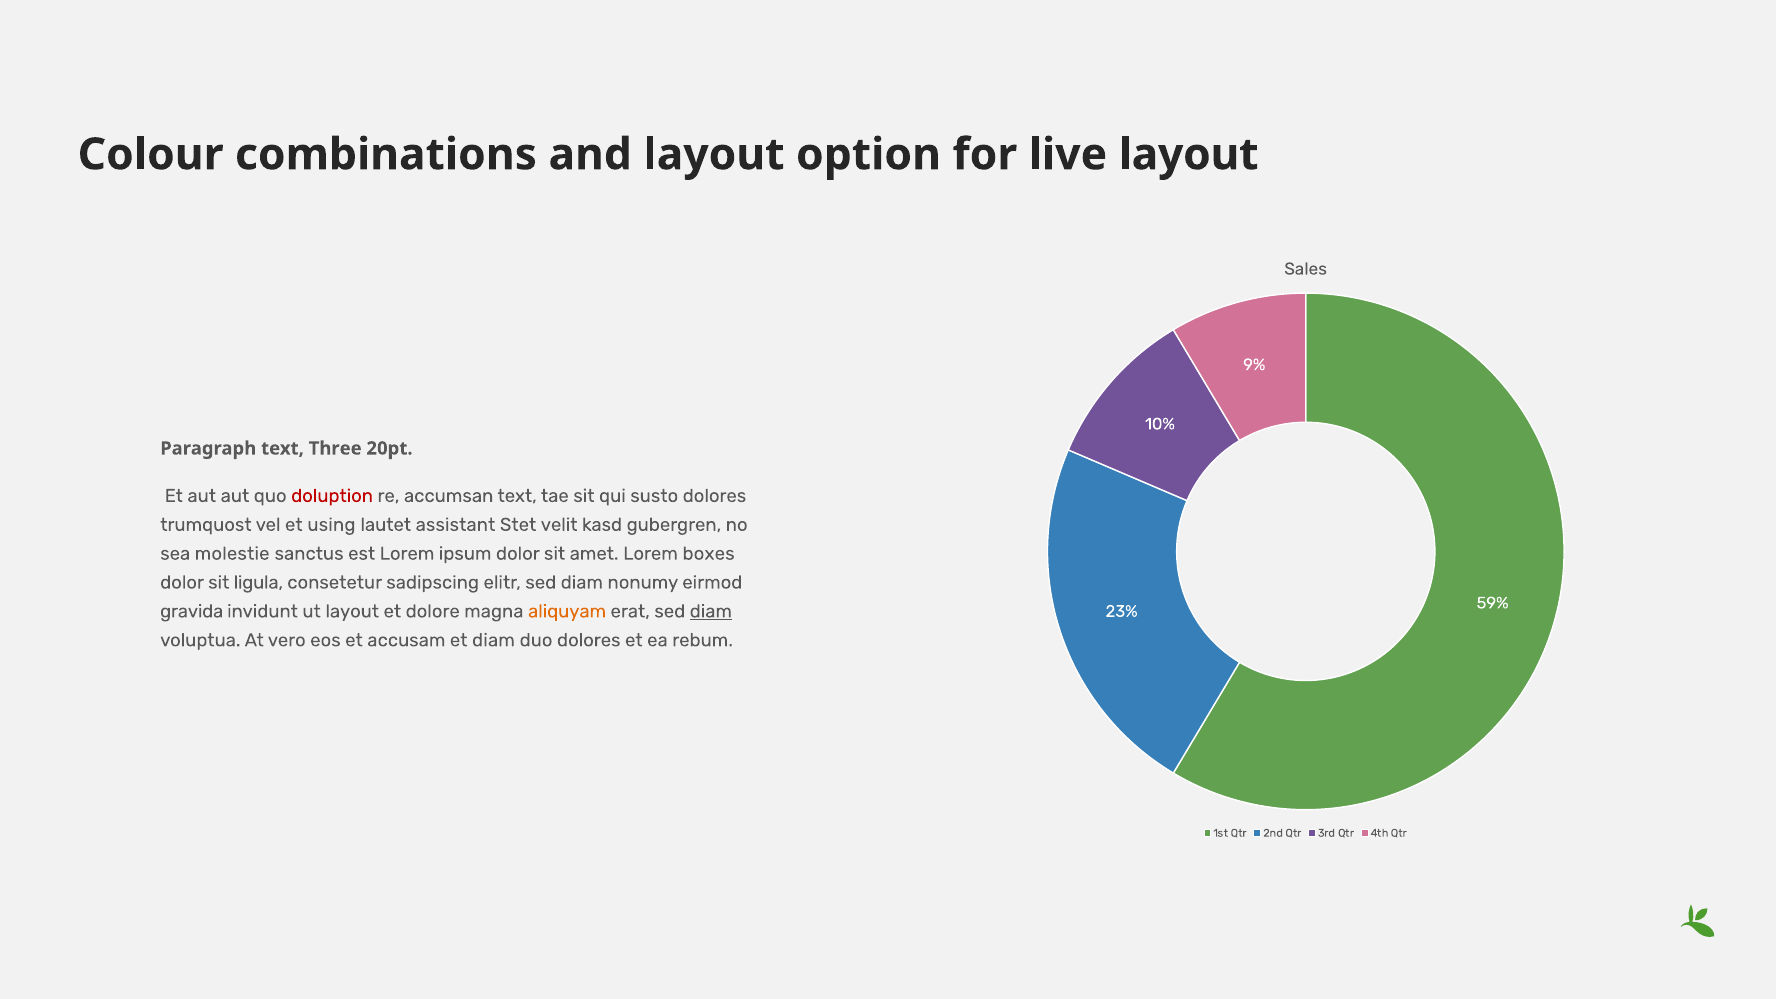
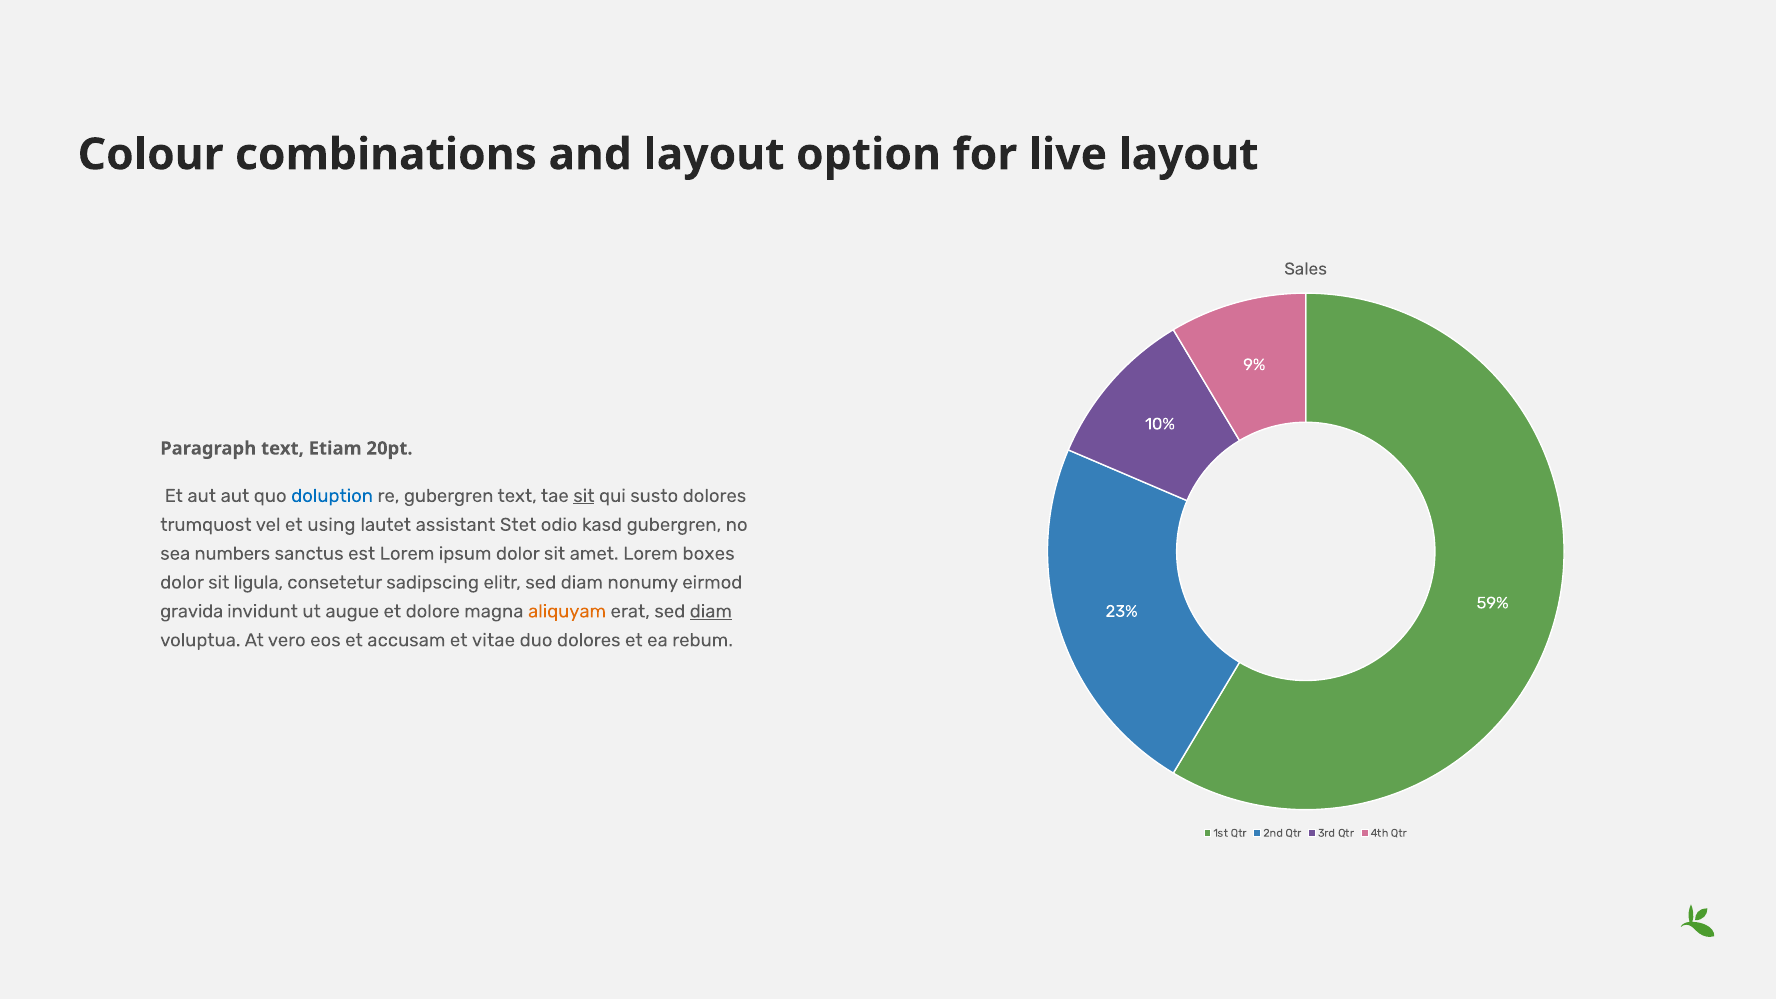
Three: Three -> Etiam
doluption colour: red -> blue
re accumsan: accumsan -> gubergren
sit at (584, 496) underline: none -> present
velit: velit -> odio
molestie: molestie -> numbers
ut layout: layout -> augue
et diam: diam -> vitae
